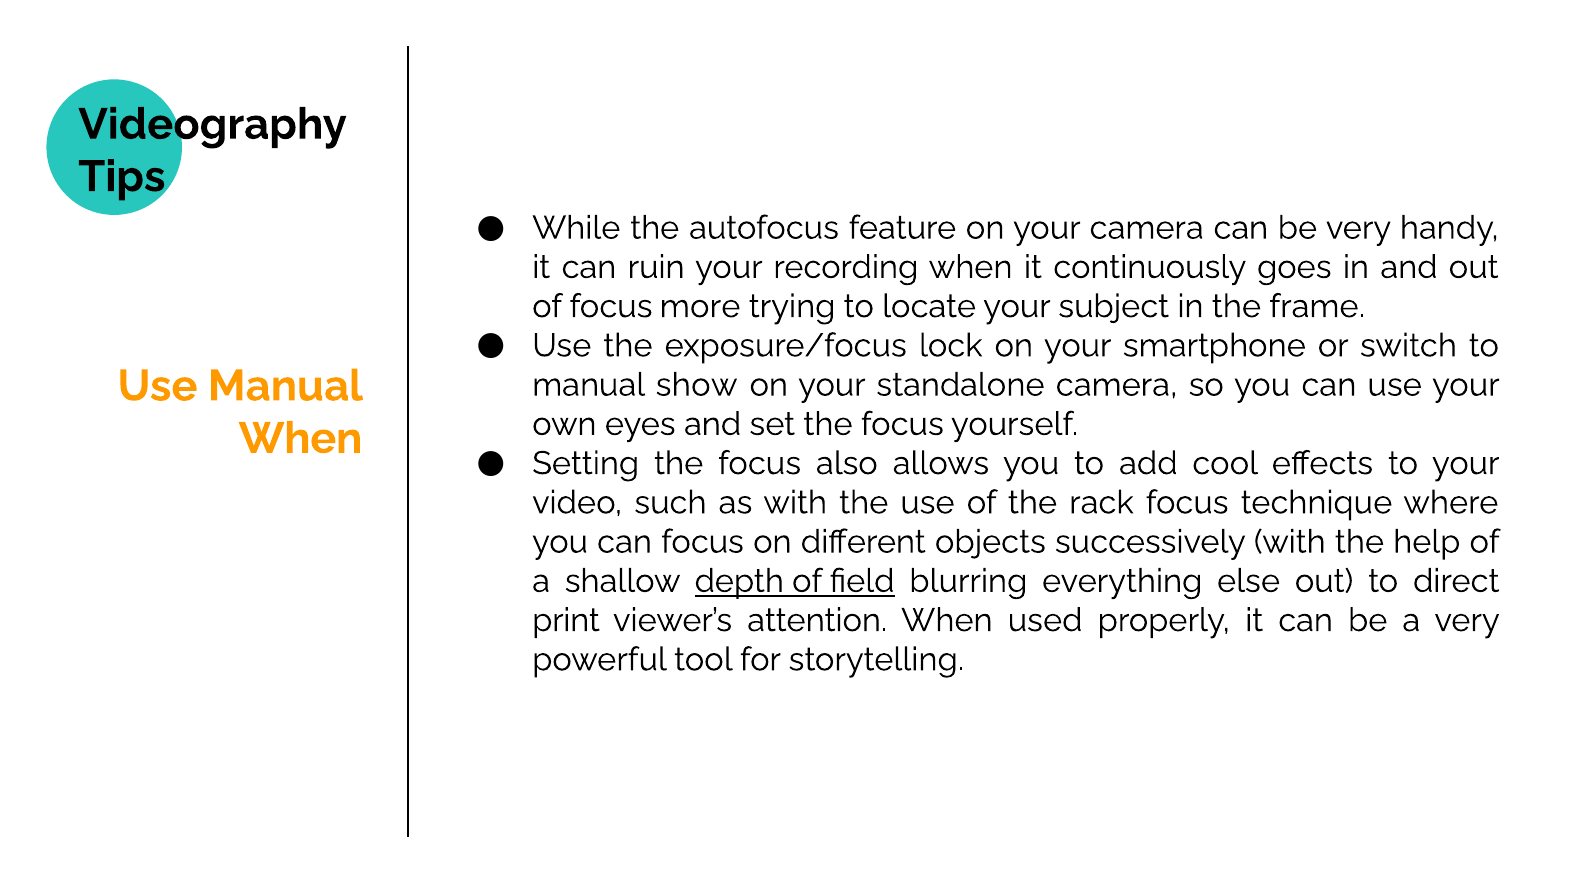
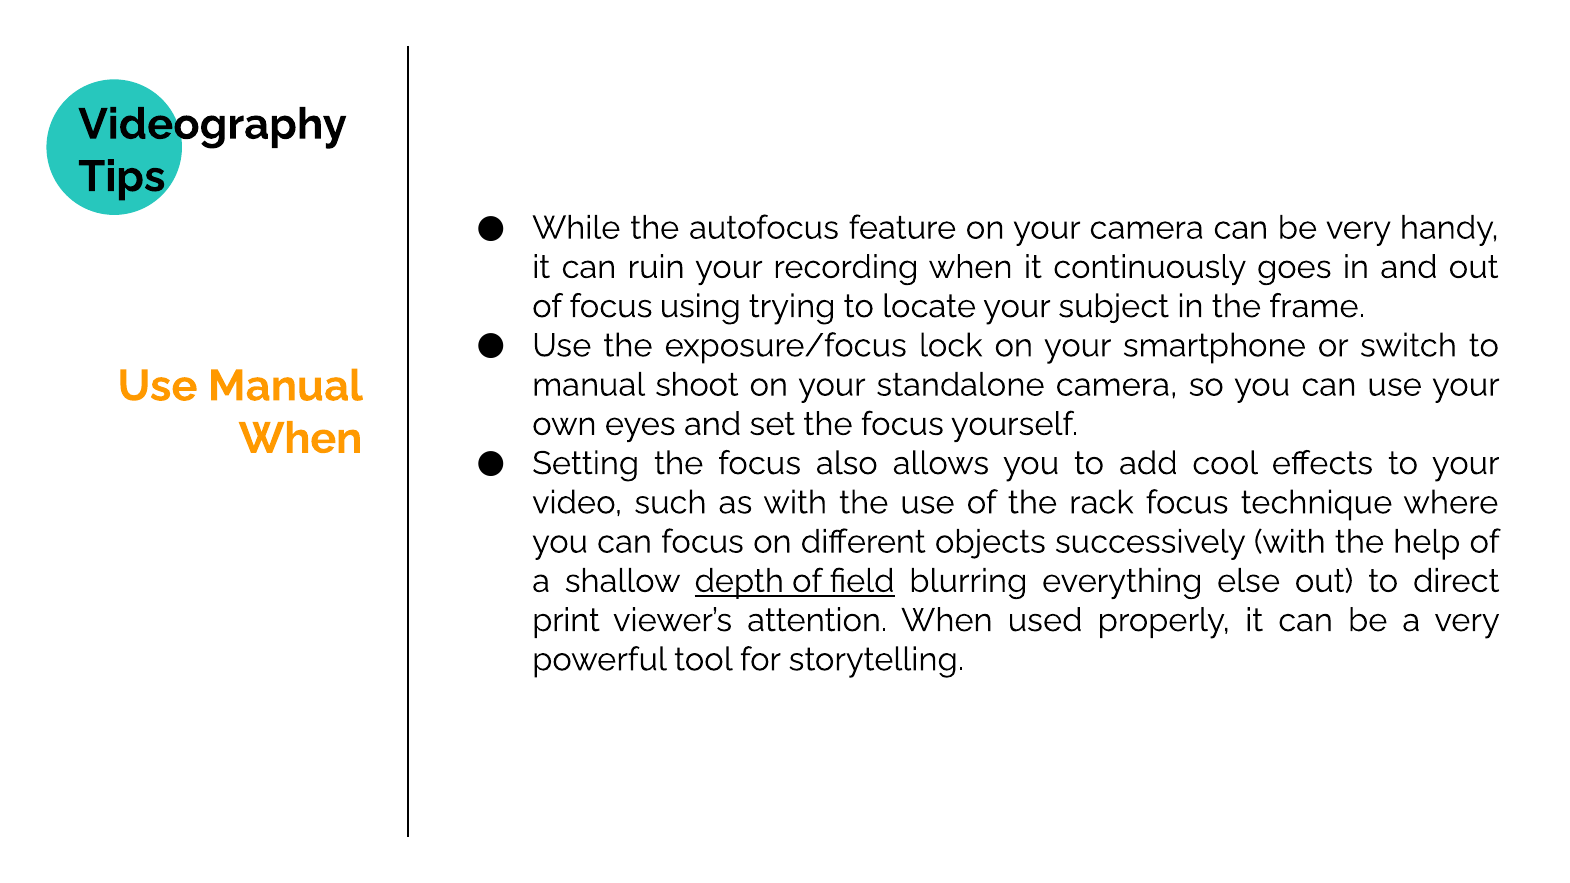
more: more -> using
show: show -> shoot
